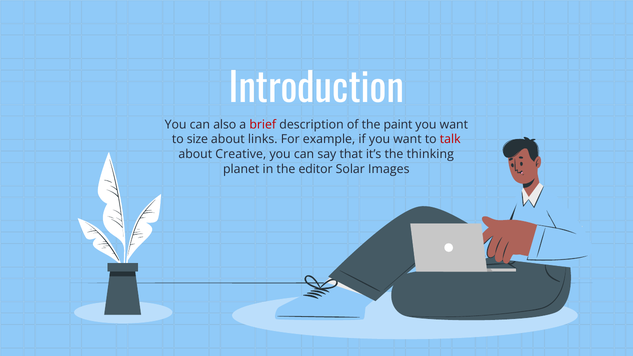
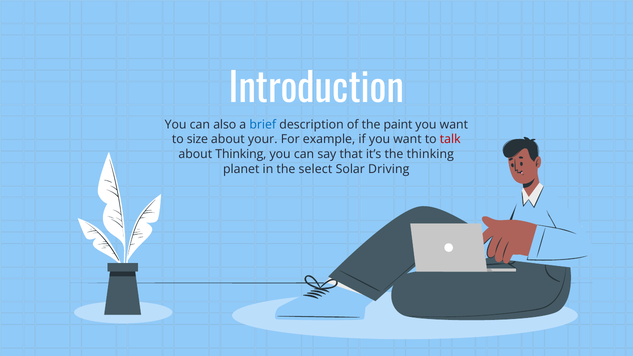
brief colour: red -> blue
links: links -> your
about Creative: Creative -> Thinking
editor: editor -> select
Images: Images -> Driving
